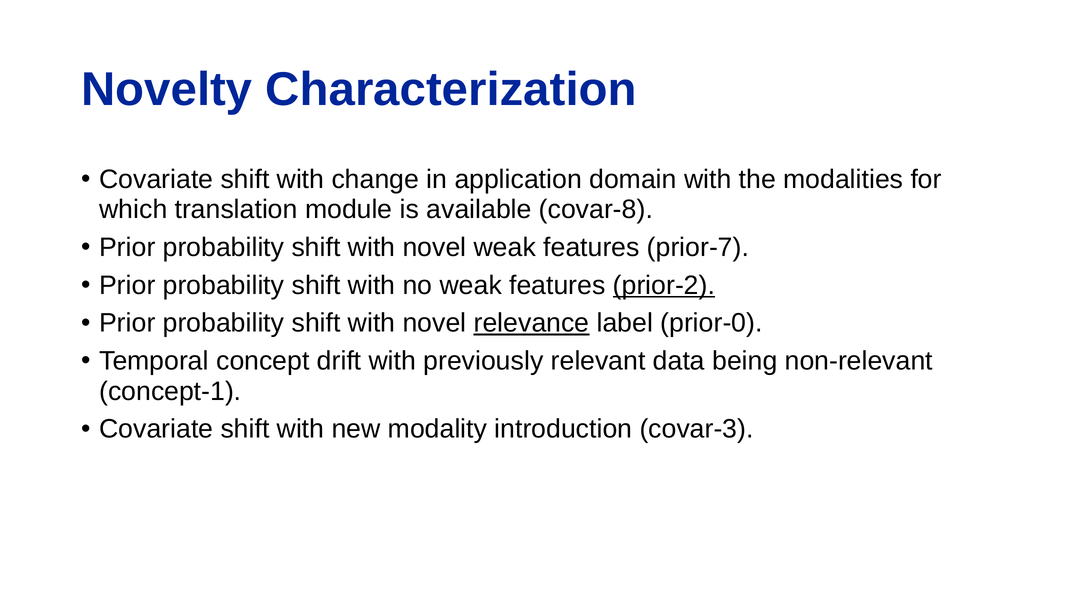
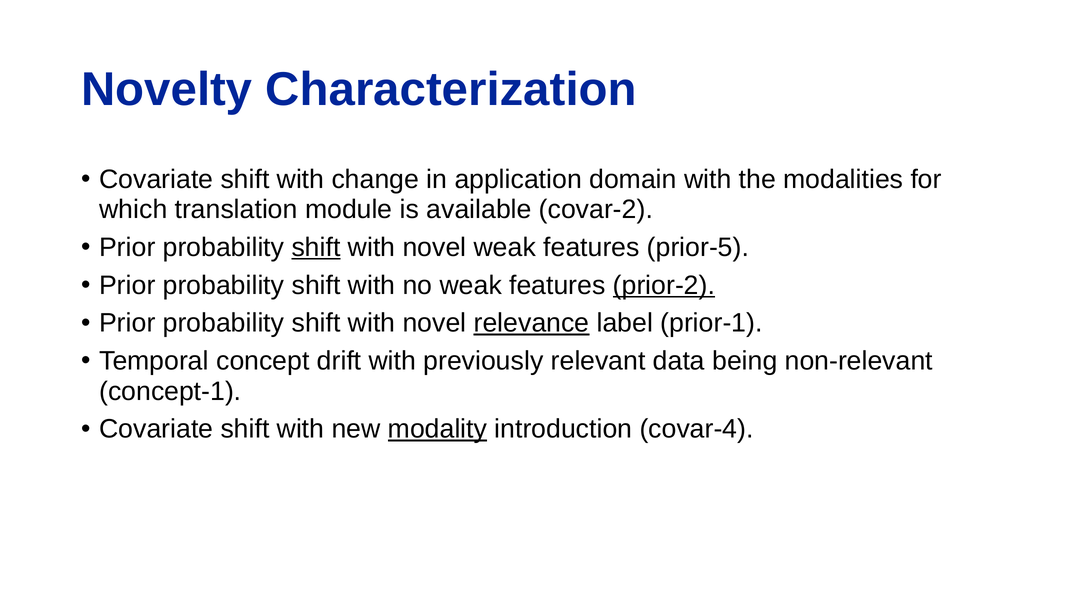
covar-8: covar-8 -> covar-2
shift at (316, 247) underline: none -> present
prior-7: prior-7 -> prior-5
prior-0: prior-0 -> prior-1
modality underline: none -> present
covar-3: covar-3 -> covar-4
